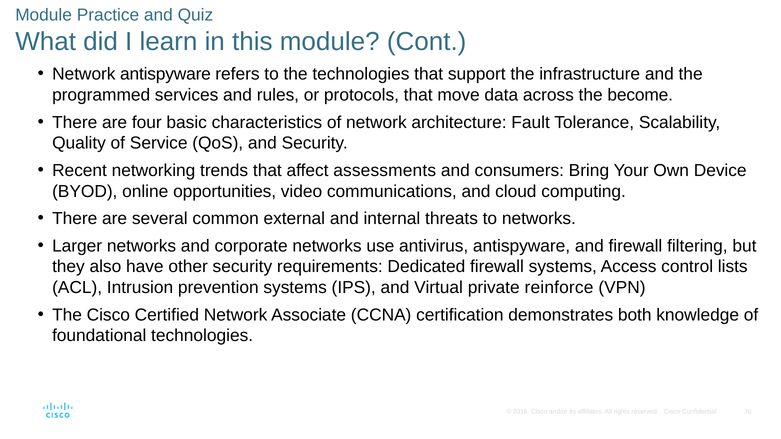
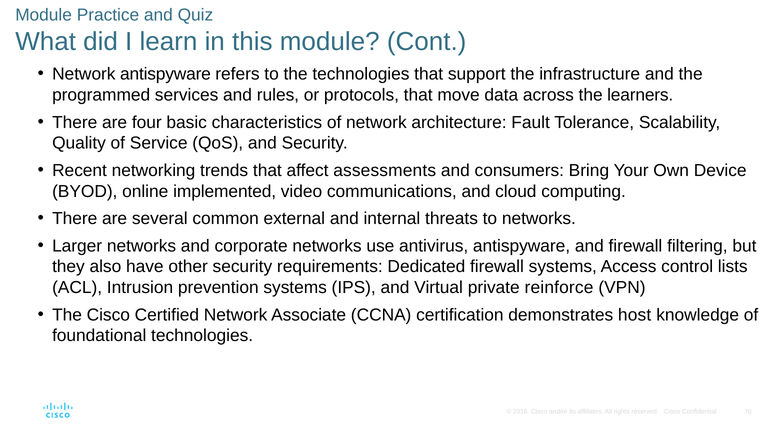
become: become -> learners
opportunities: opportunities -> implemented
both: both -> host
